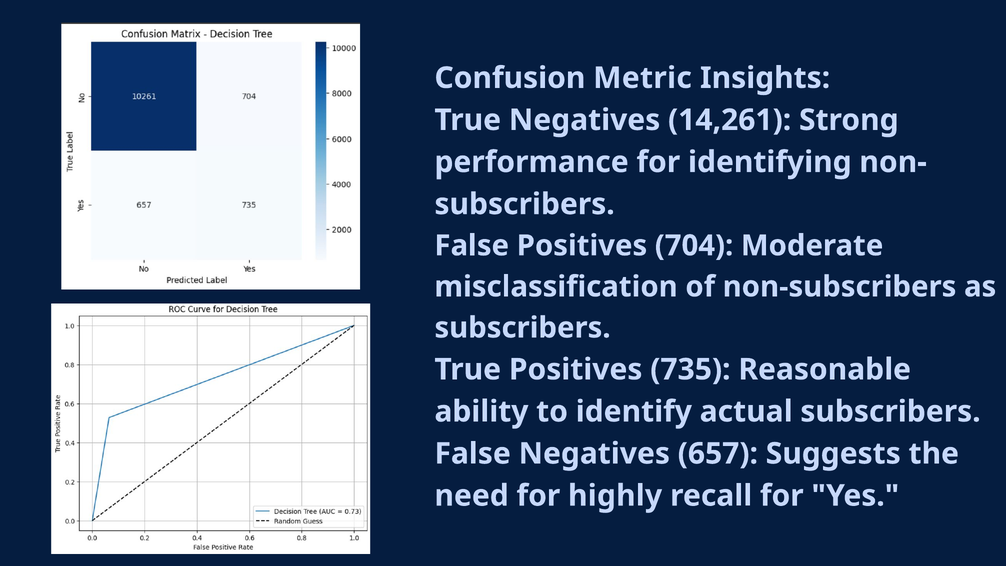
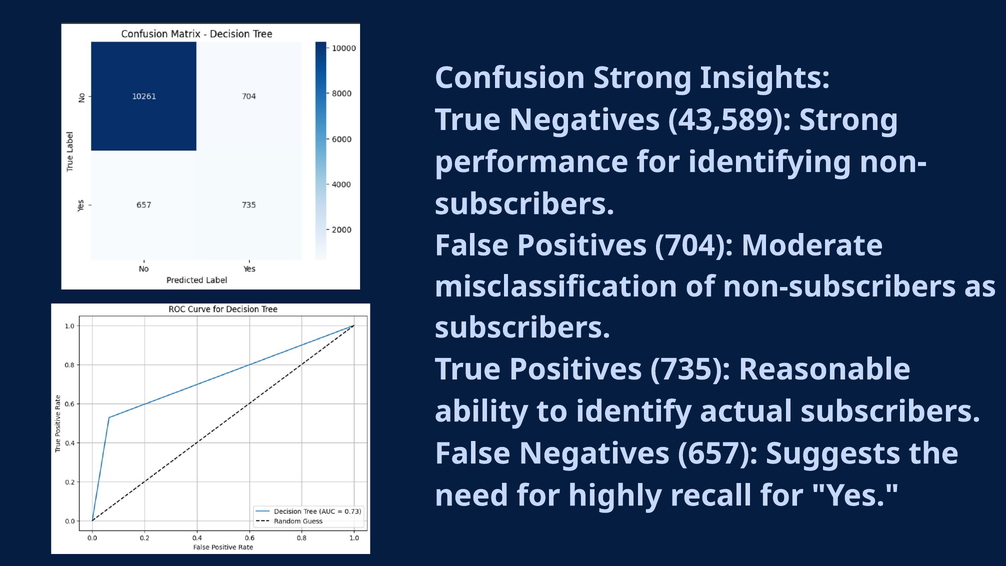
Confusion Metric: Metric -> Strong
14,261: 14,261 -> 43,589
